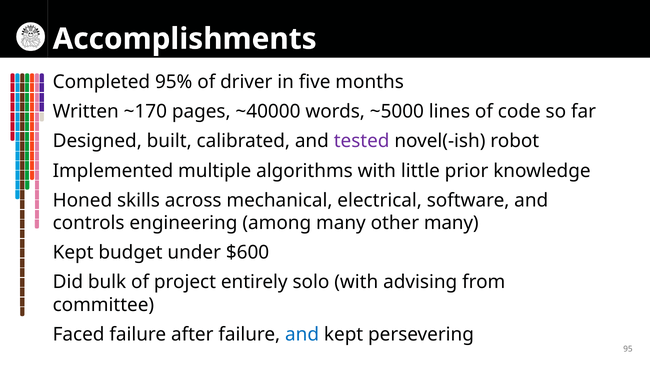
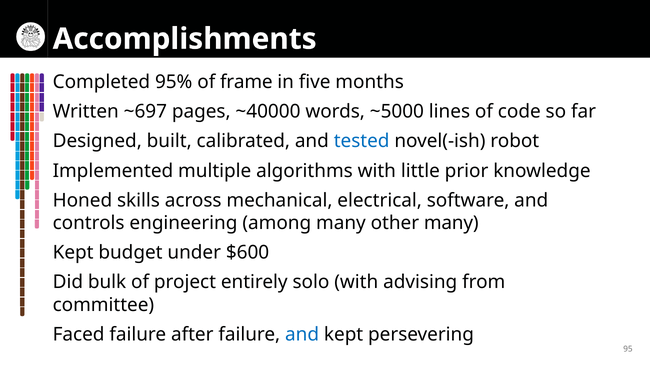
driver: driver -> frame
~170: ~170 -> ~697
tested colour: purple -> blue
